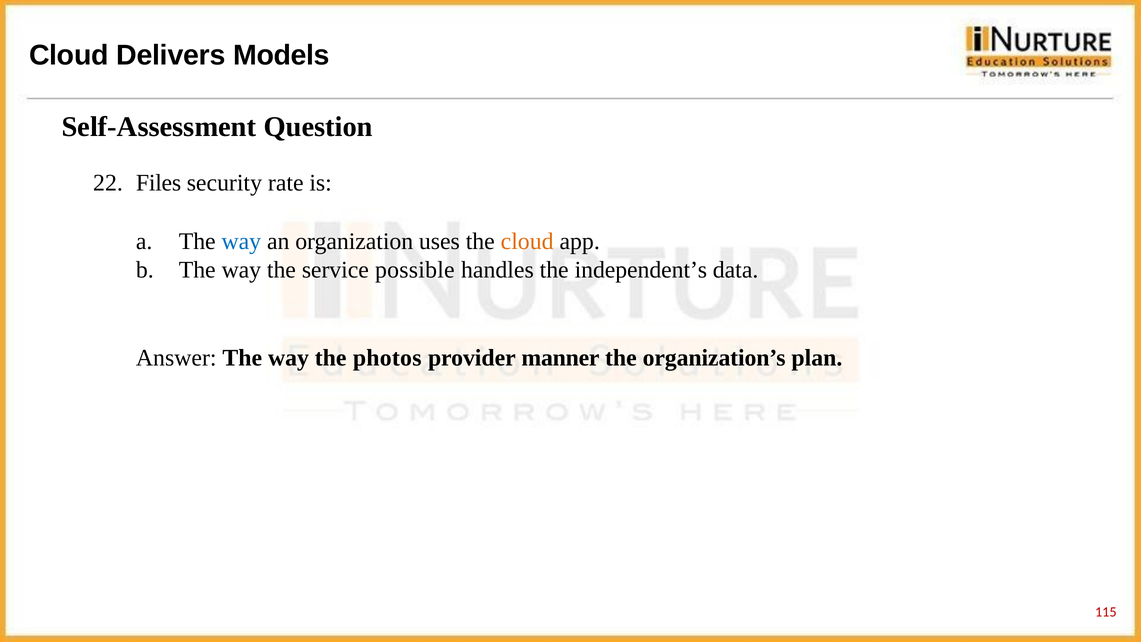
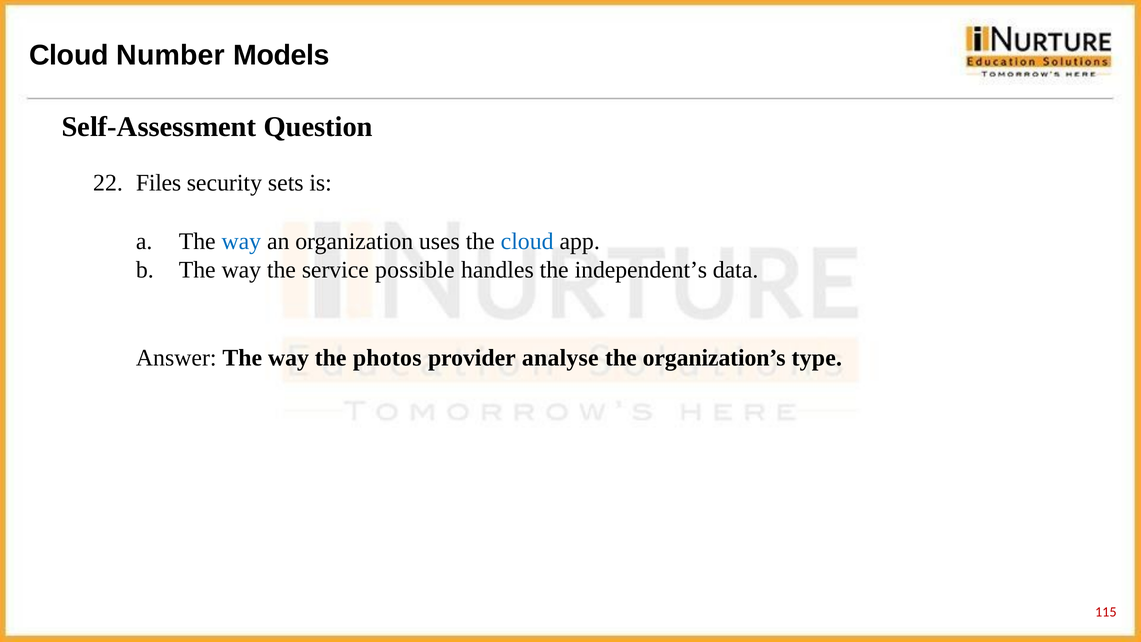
Delivers: Delivers -> Number
rate: rate -> sets
cloud at (527, 241) colour: orange -> blue
manner: manner -> analyse
plan: plan -> type
